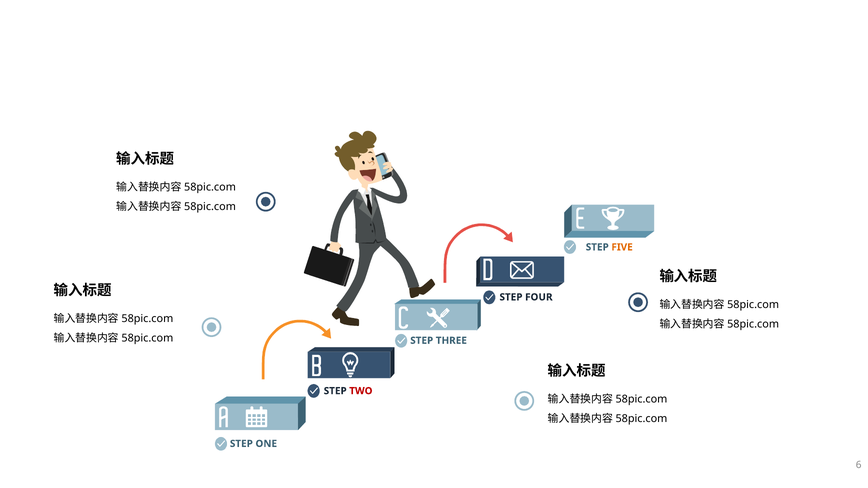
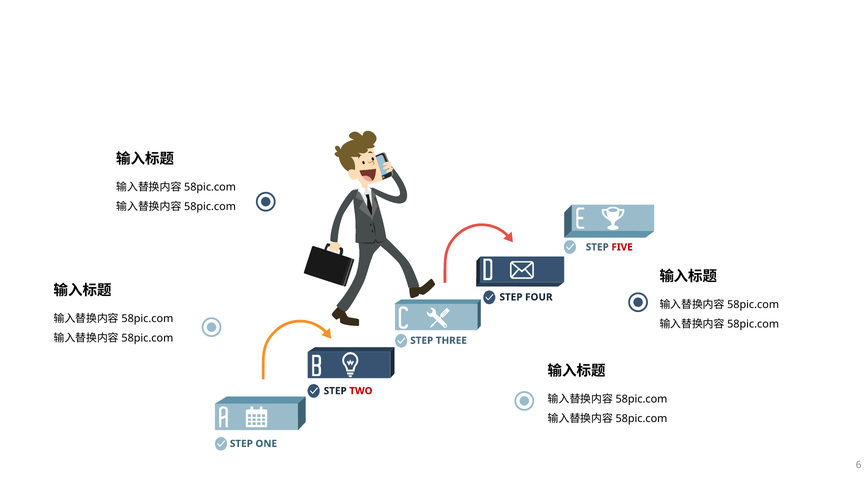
FIVE colour: orange -> red
